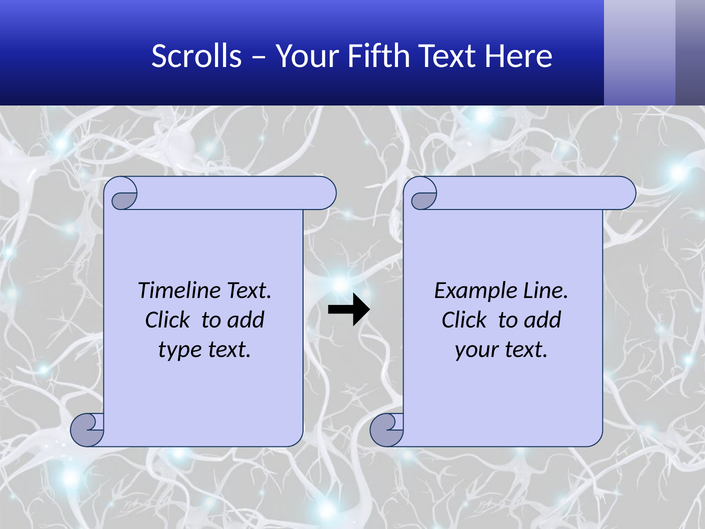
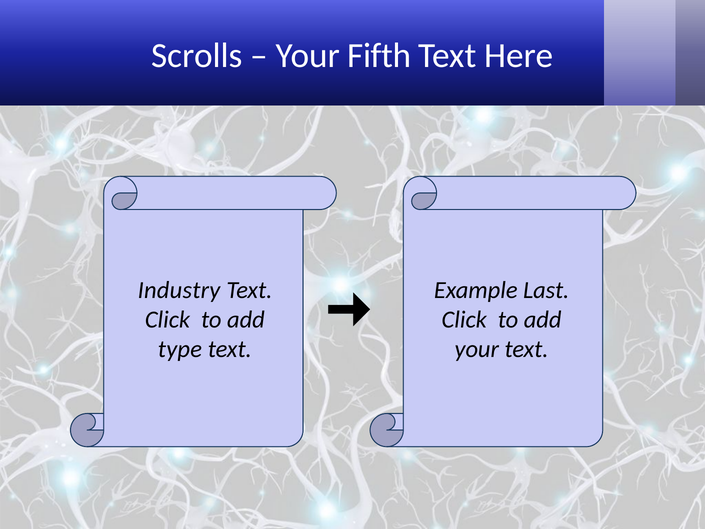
Timeline: Timeline -> Industry
Line: Line -> Last
